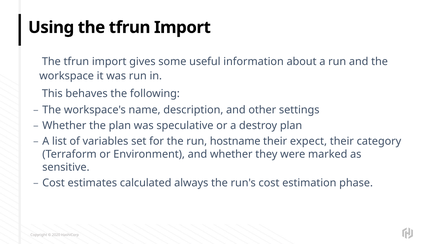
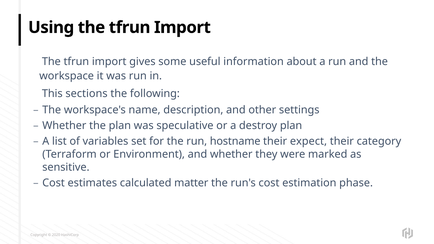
behaves: behaves -> sections
always: always -> matter
